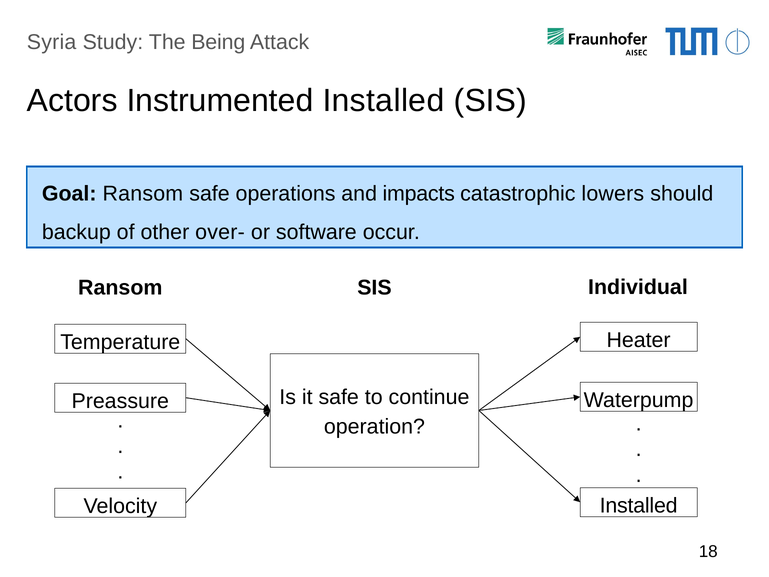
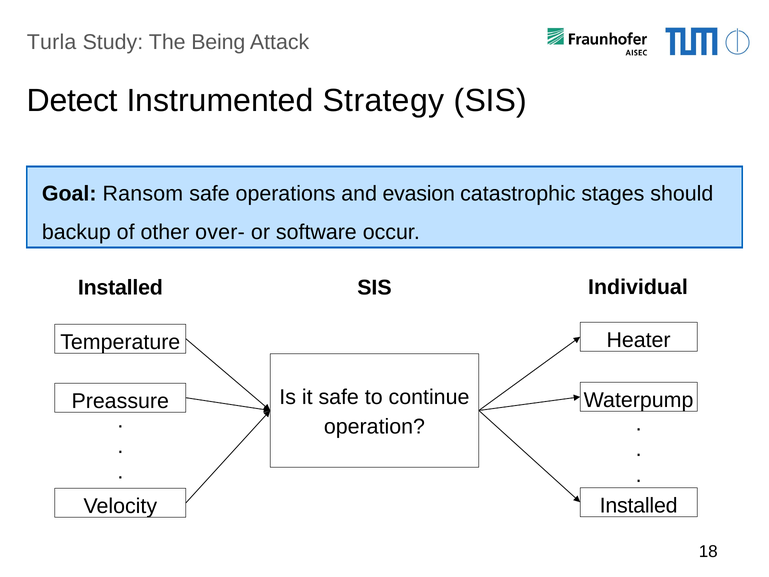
Syria: Syria -> Turla
Actors: Actors -> Detect
Instrumented Installed: Installed -> Strategy
impacts: impacts -> evasion
lowers: lowers -> stages
Ransom at (120, 287): Ransom -> Installed
